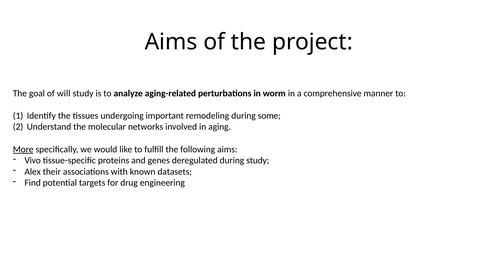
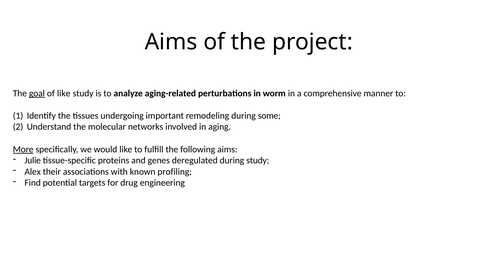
goal underline: none -> present
of will: will -> like
Vivo: Vivo -> Julie
datasets: datasets -> profiling
